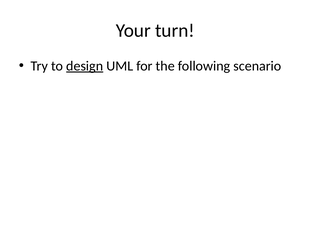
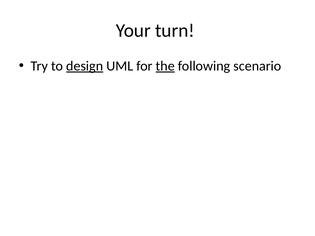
the underline: none -> present
